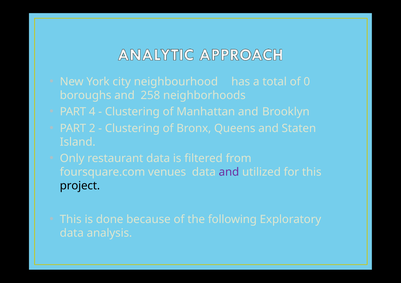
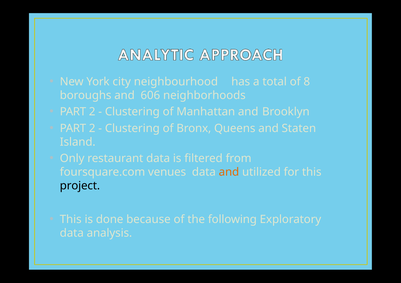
0: 0 -> 8
258: 258 -> 606
4 at (92, 112): 4 -> 2
and at (229, 172) colour: purple -> orange
